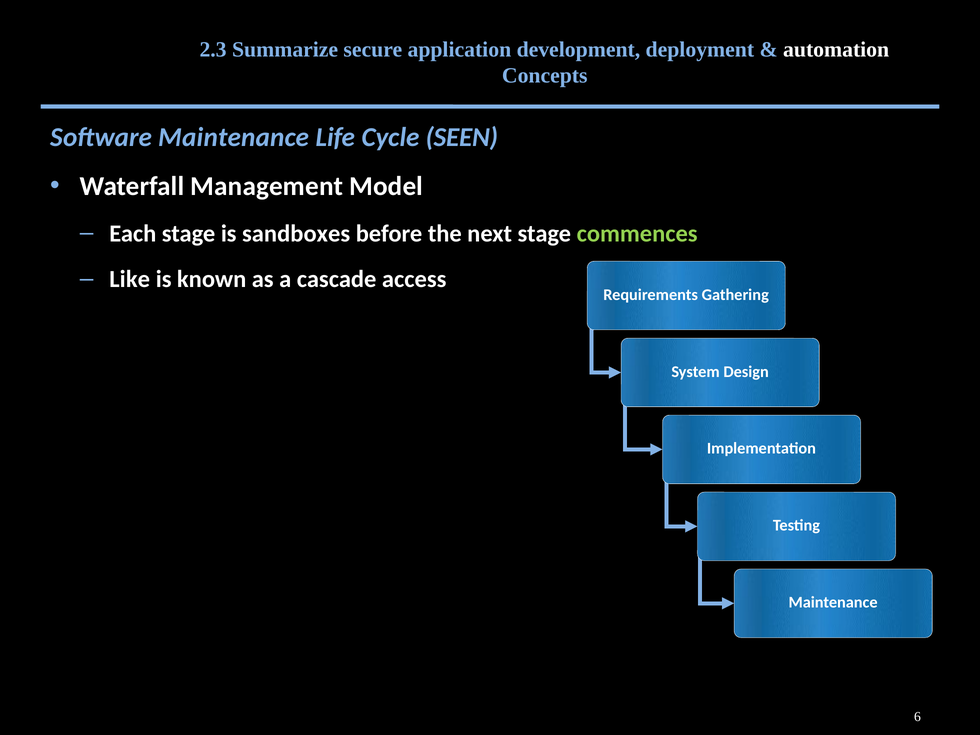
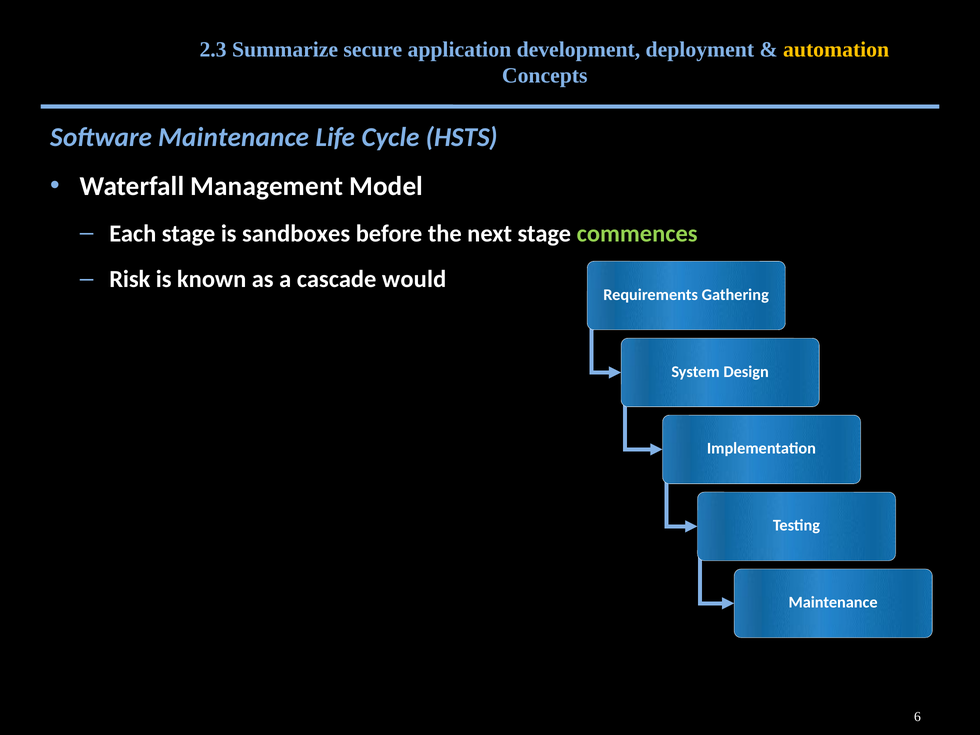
automation colour: white -> yellow
SEEN: SEEN -> HSTS
Like: Like -> Risk
access: access -> would
